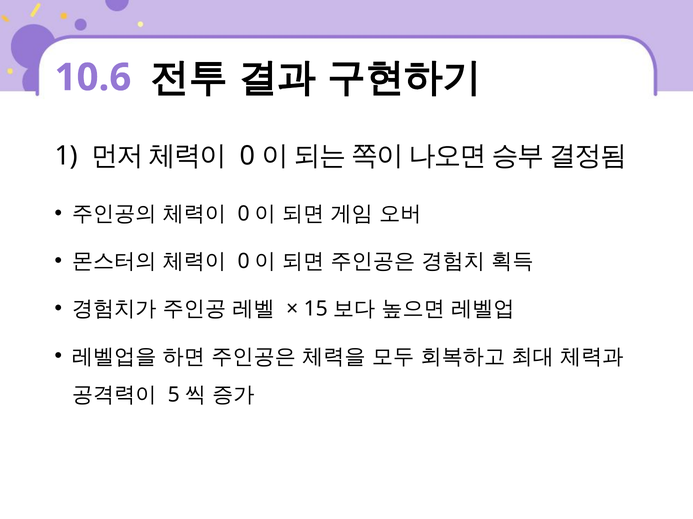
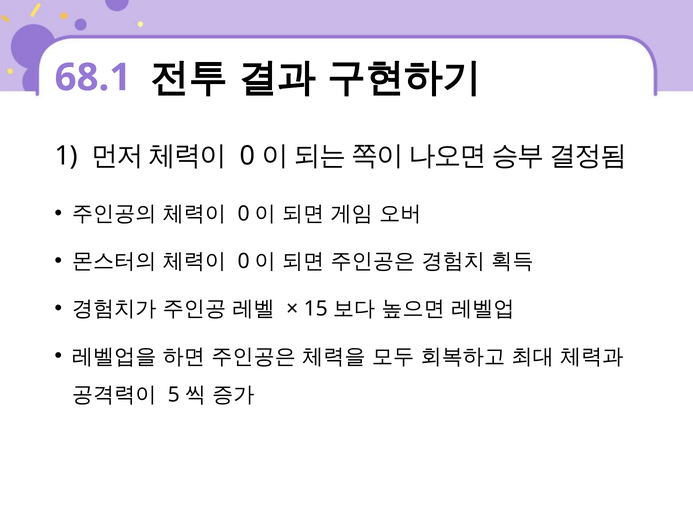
10.6: 10.6 -> 68.1
